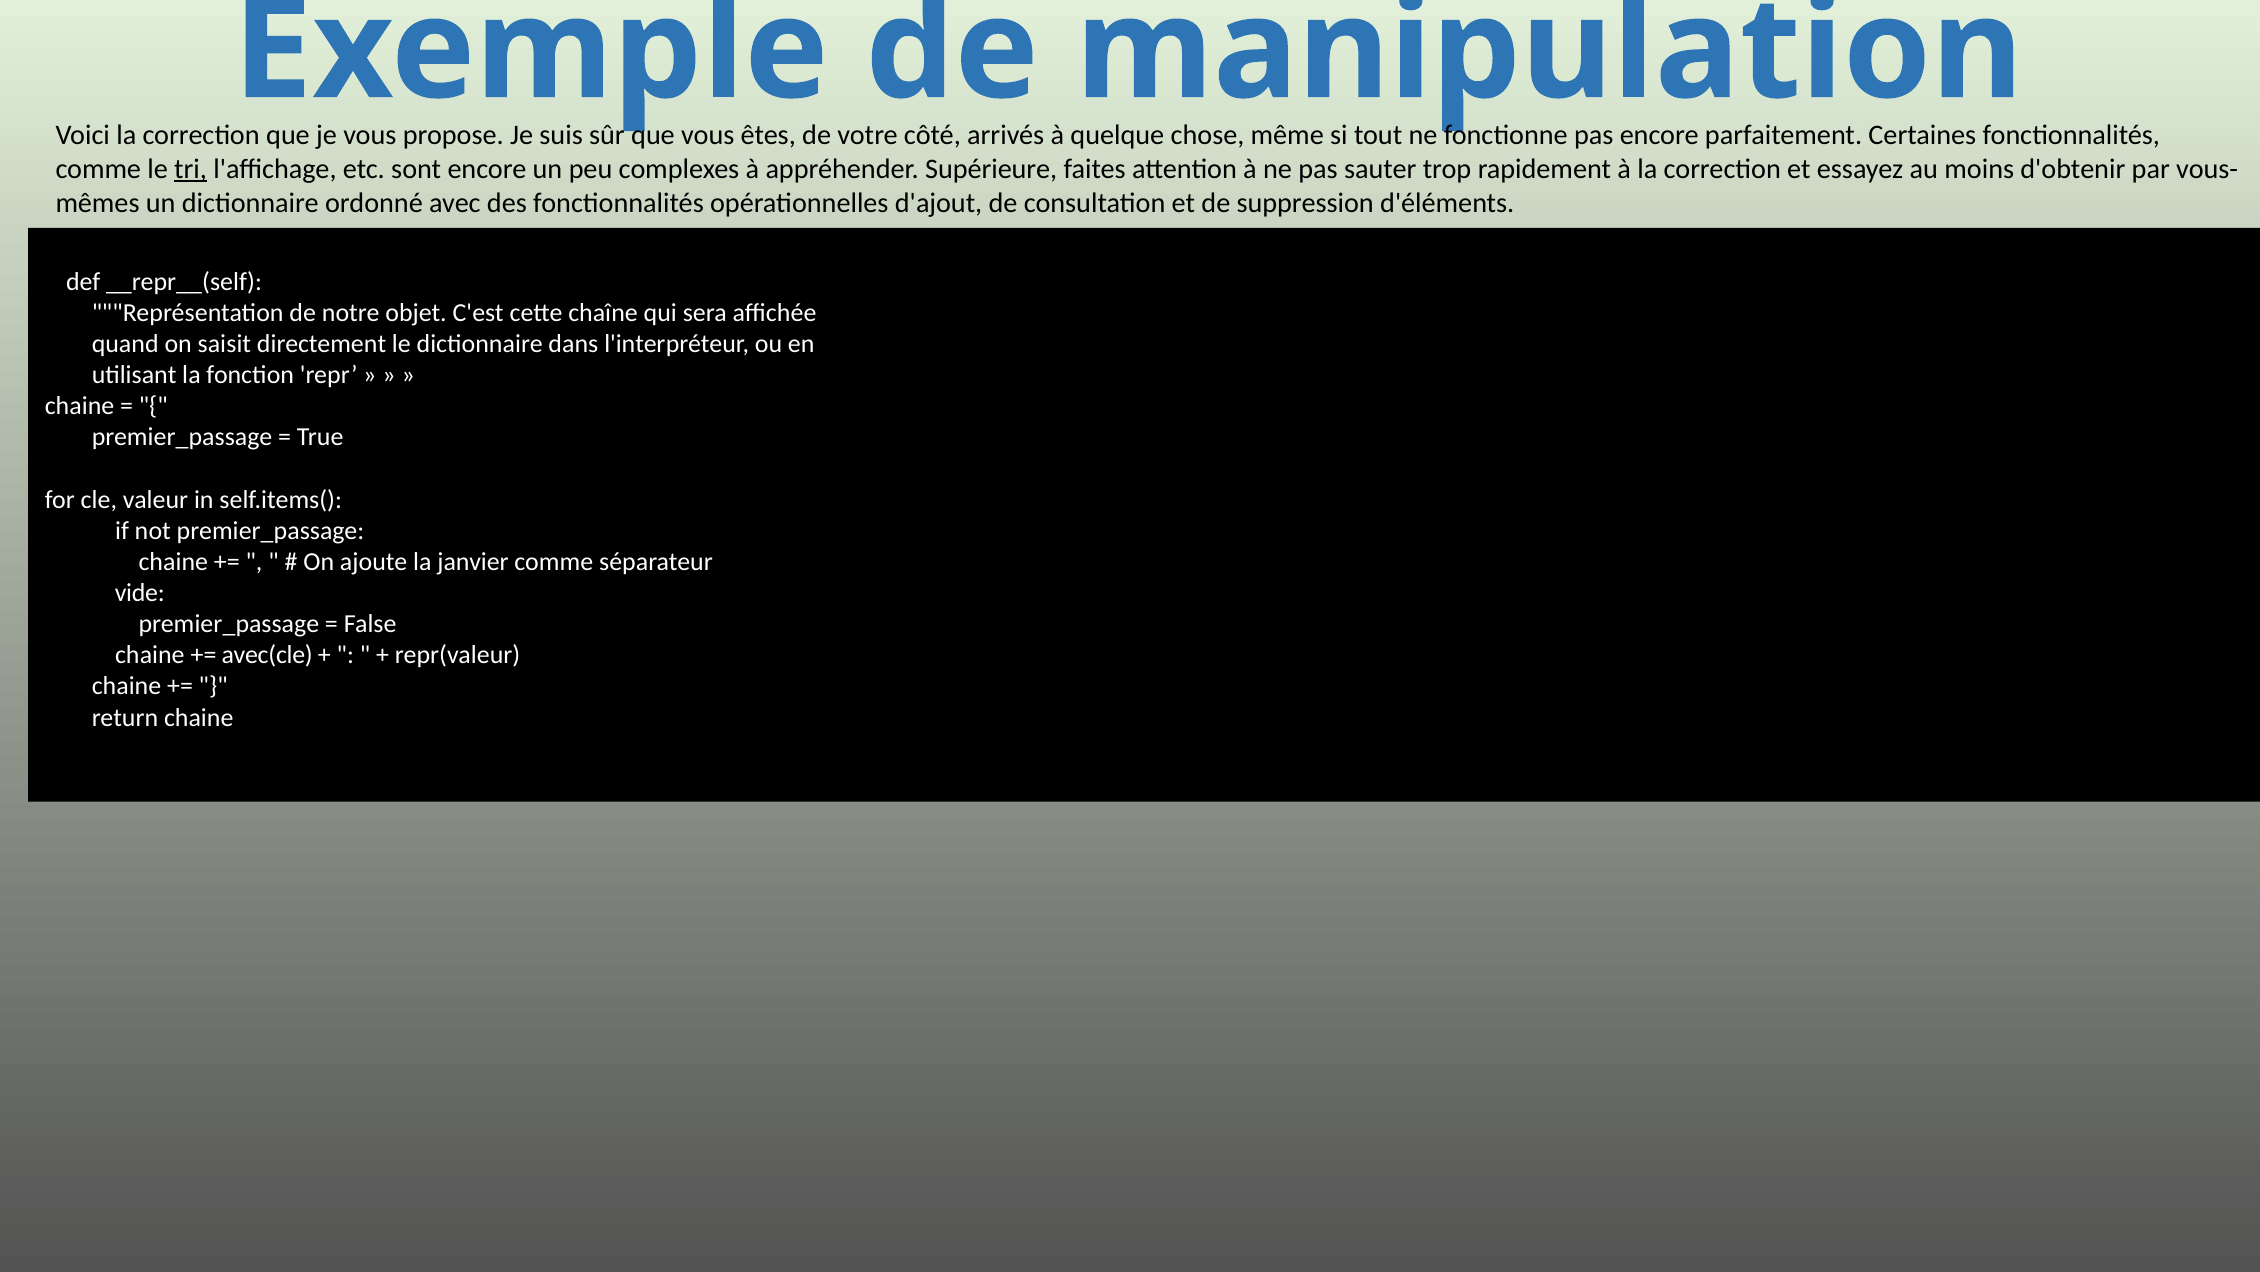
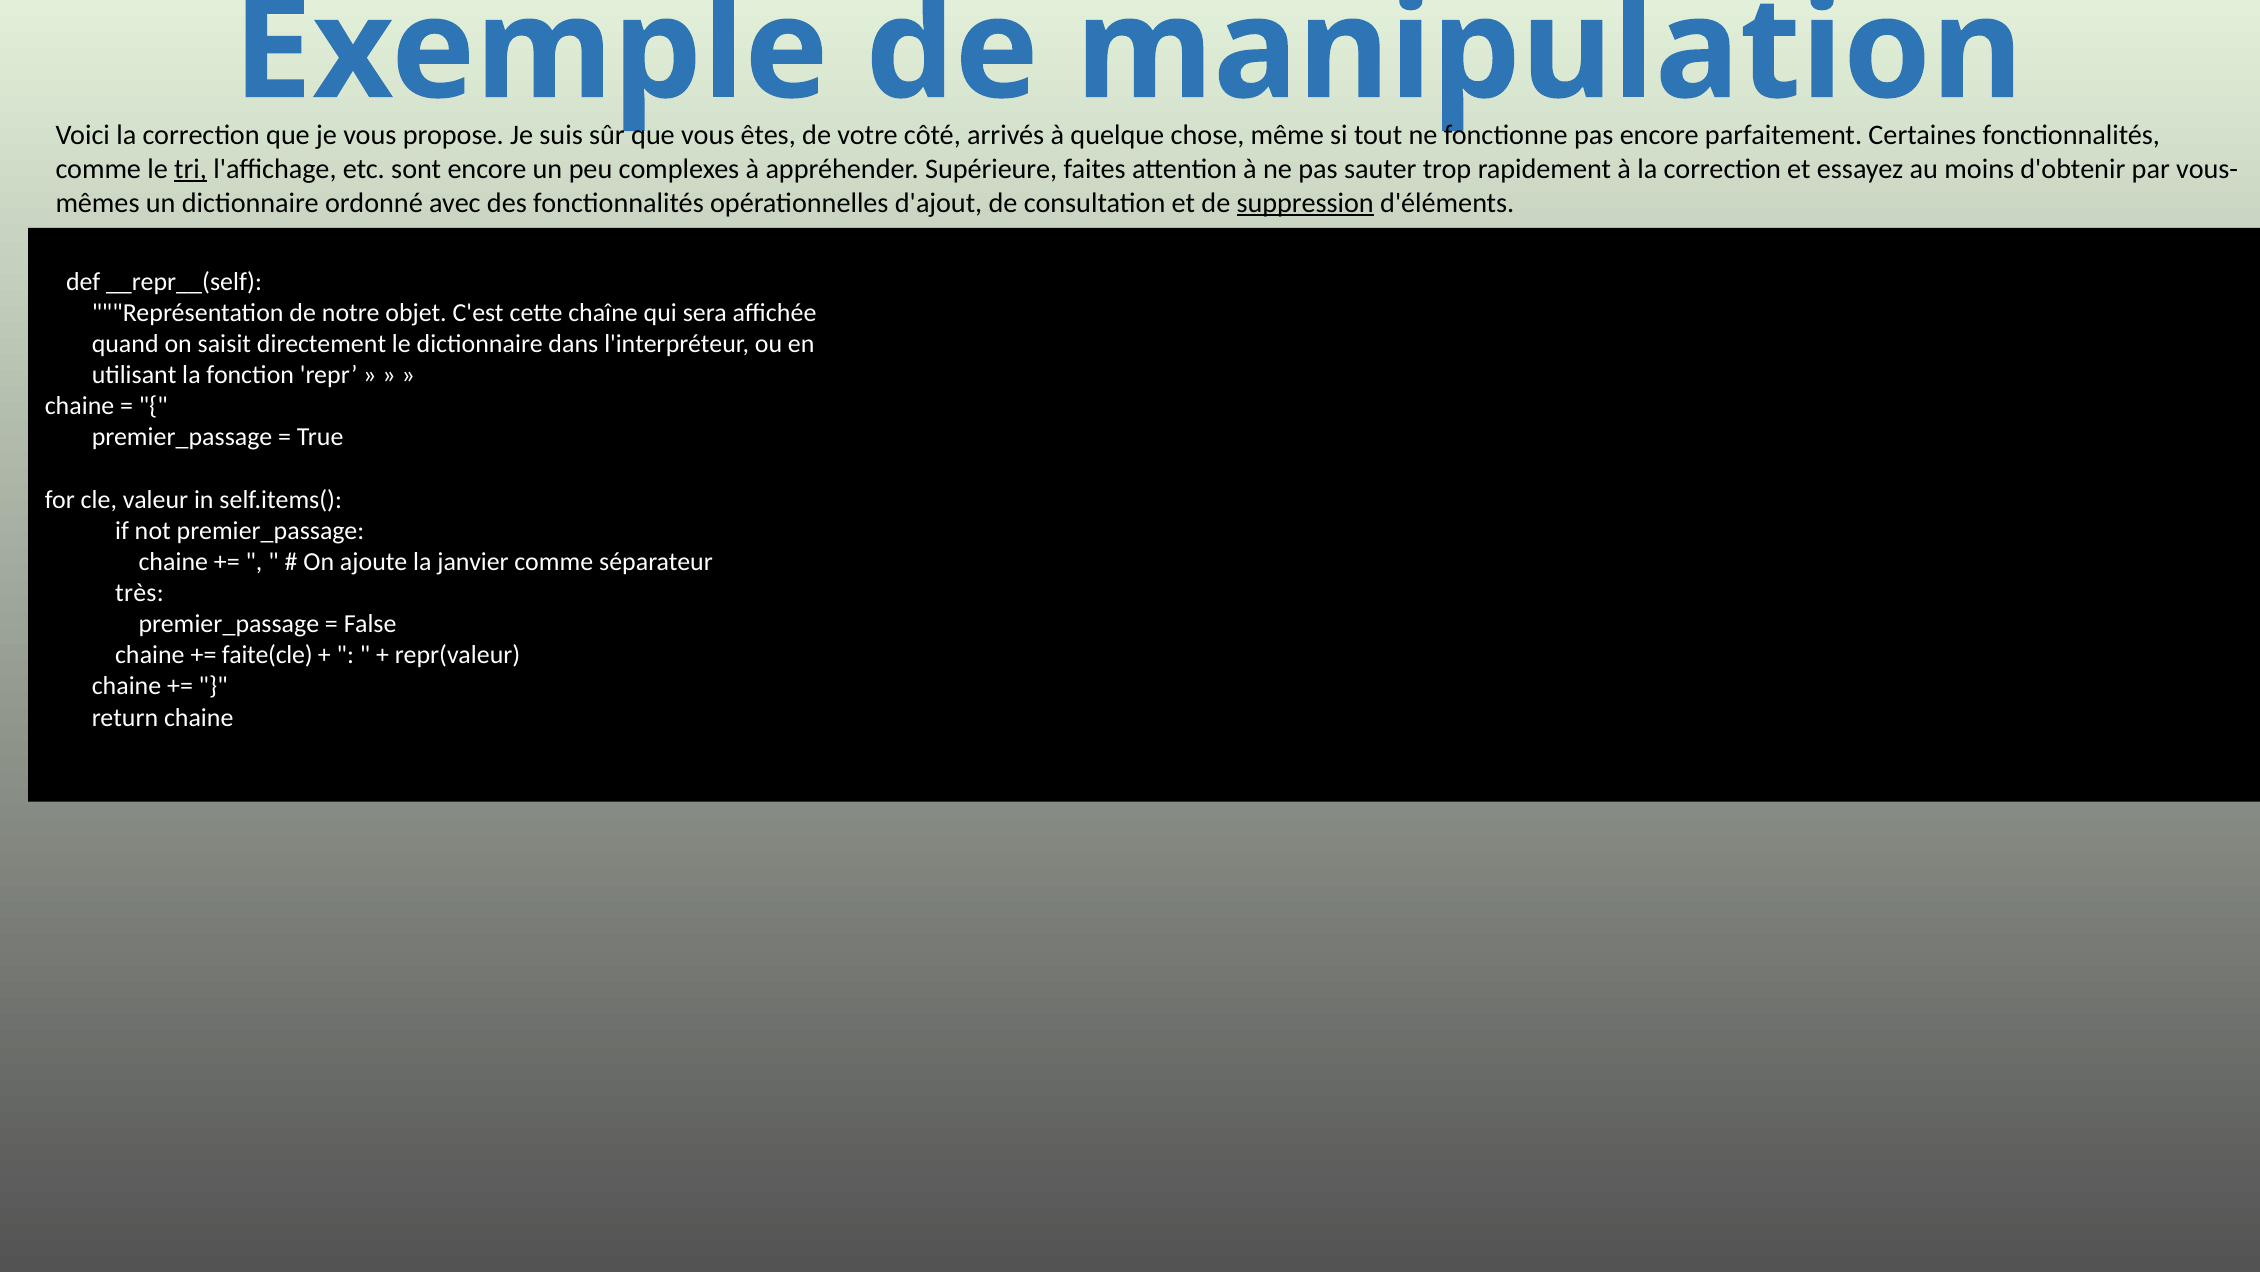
suppression underline: none -> present
vide: vide -> très
avec(cle: avec(cle -> faite(cle
